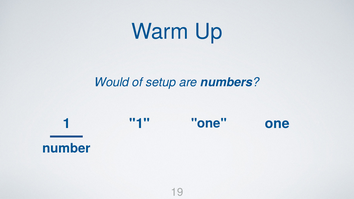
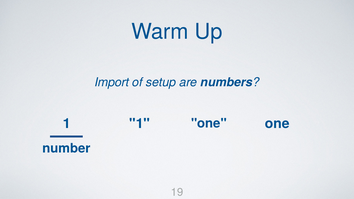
Would: Would -> Import
